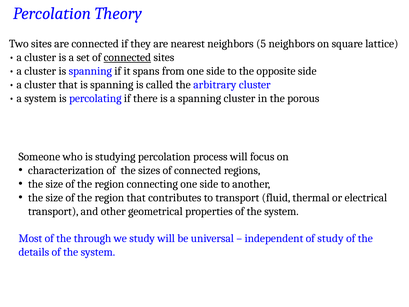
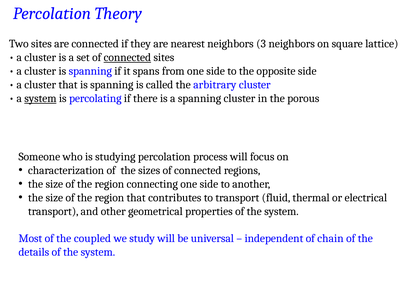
5: 5 -> 3
system at (40, 98) underline: none -> present
through: through -> coupled
of study: study -> chain
